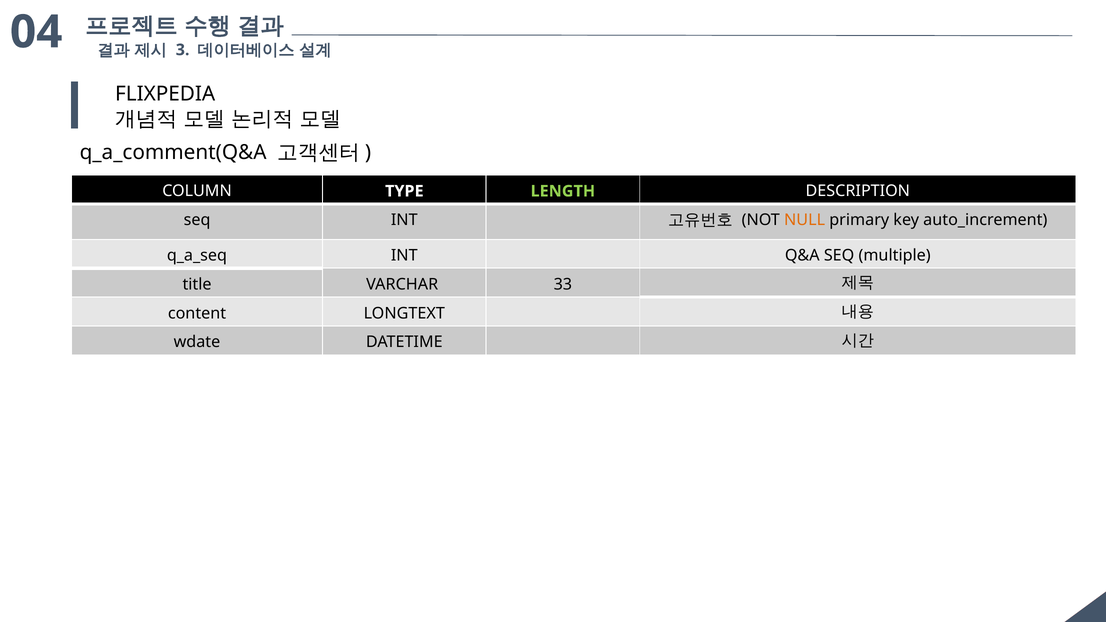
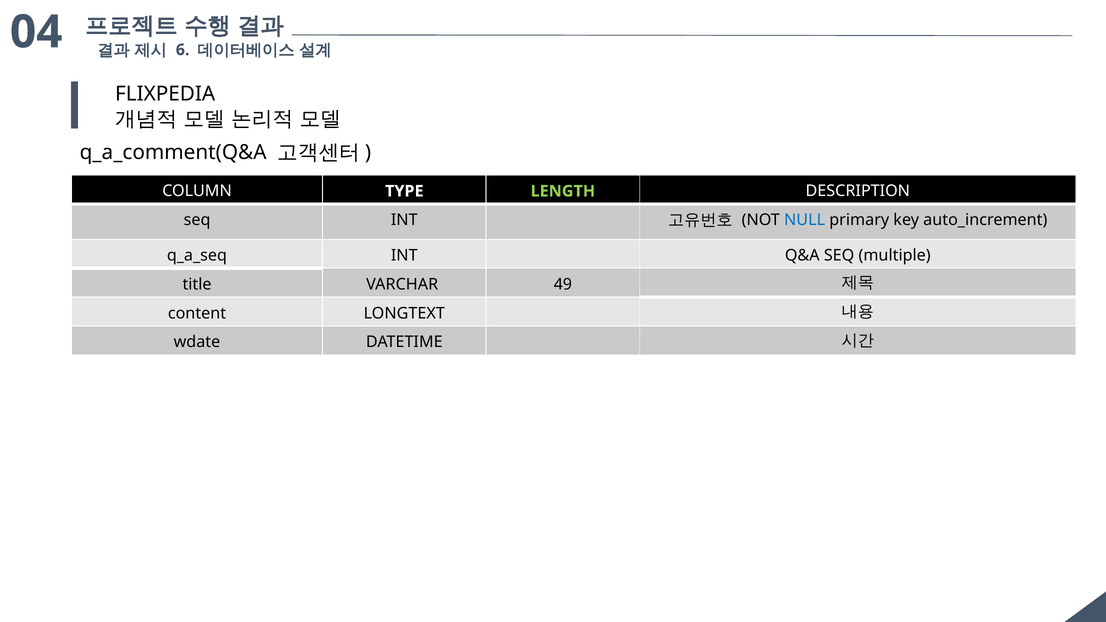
3: 3 -> 6
NULL colour: orange -> blue
33: 33 -> 49
